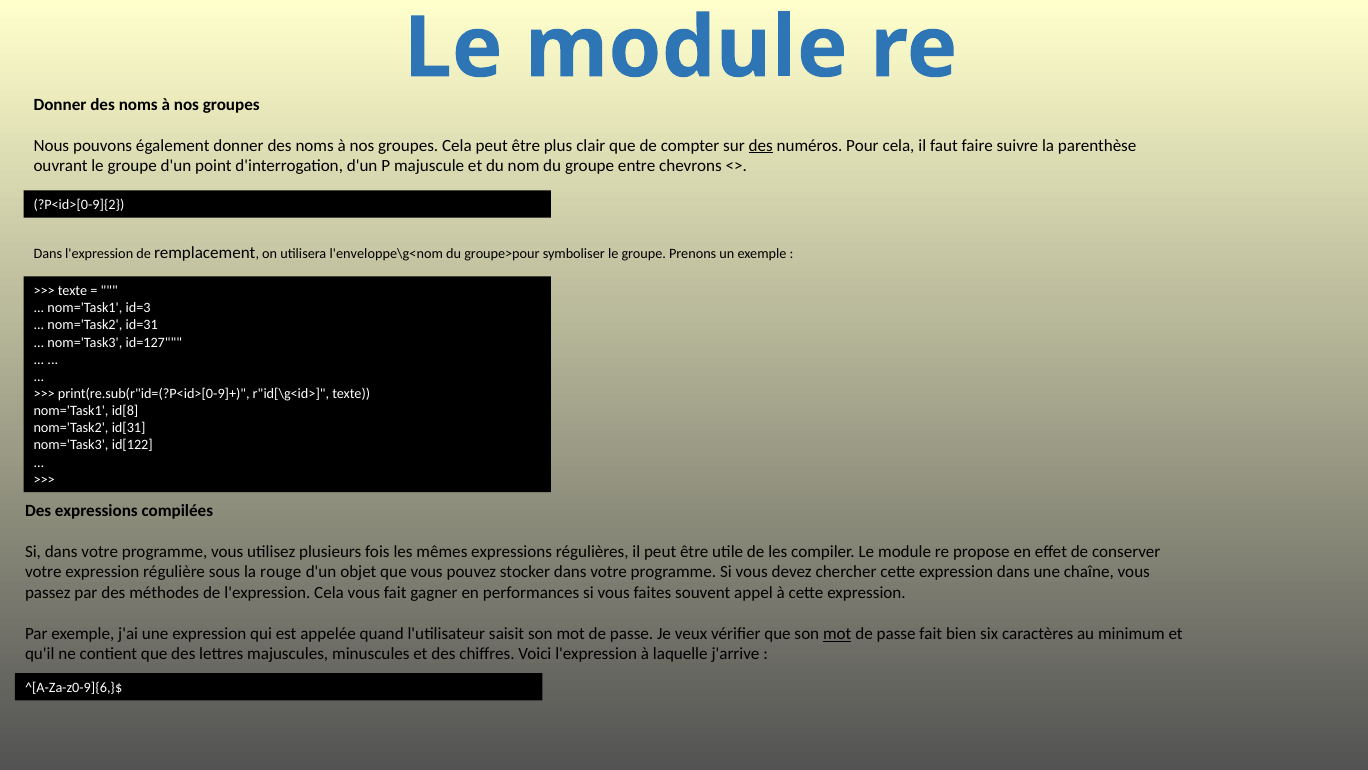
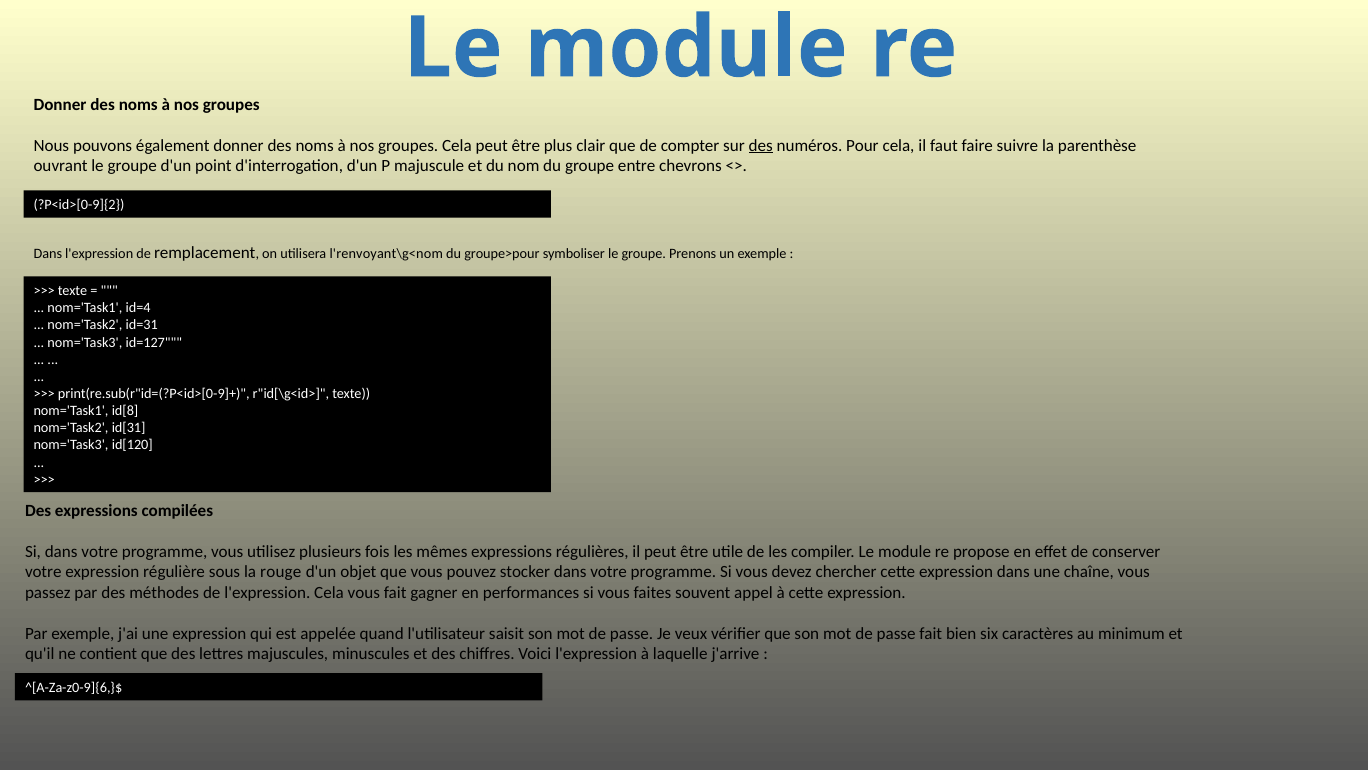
l'enveloppe\g<nom: l'enveloppe\g<nom -> l'renvoyant\g<nom
id=3: id=3 -> id=4
id[122: id[122 -> id[120
mot at (837, 633) underline: present -> none
